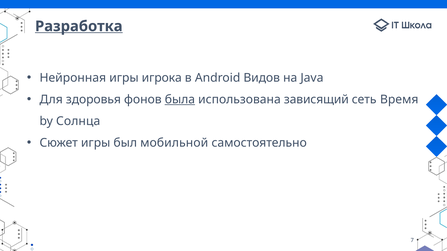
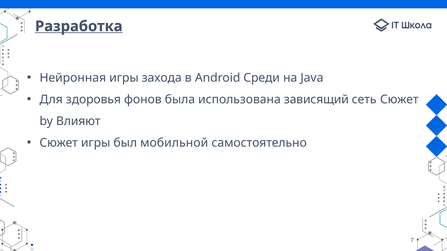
игрока: игрока -> захода
Видов: Видов -> Среди
была underline: present -> none
сеть Время: Время -> Сюжет
Солнца: Солнца -> Влияют
